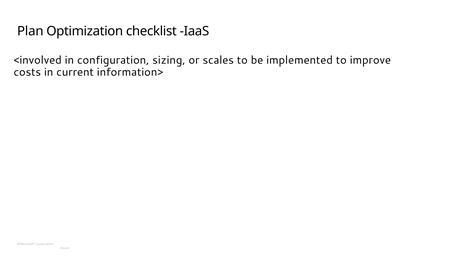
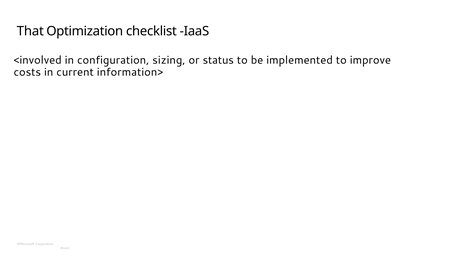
Plan: Plan -> That
scales: scales -> status
